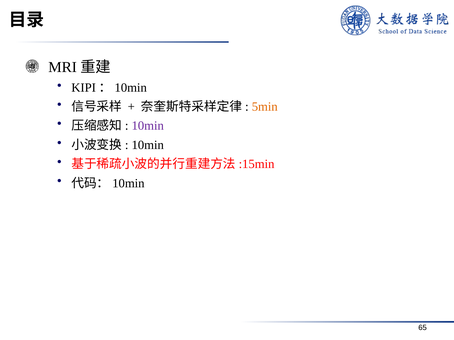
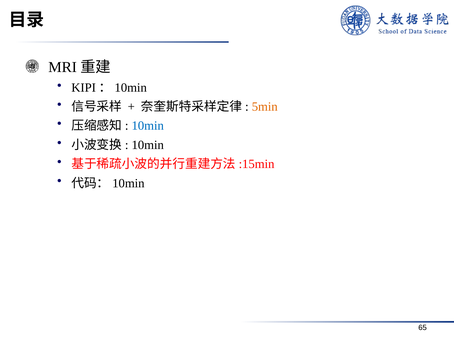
10min at (148, 126) colour: purple -> blue
